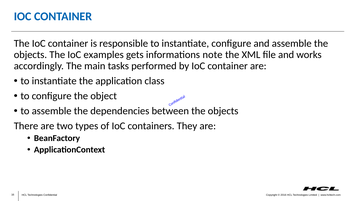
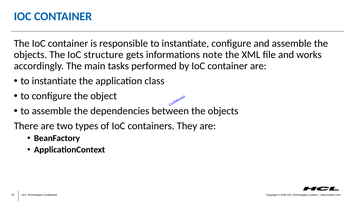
examples: examples -> structure
